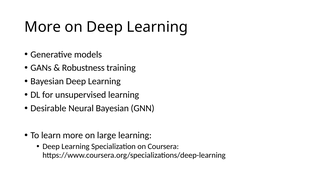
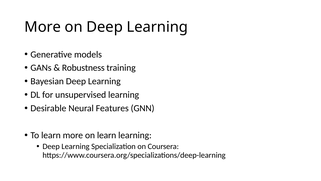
Neural Bayesian: Bayesian -> Features
on large: large -> learn
